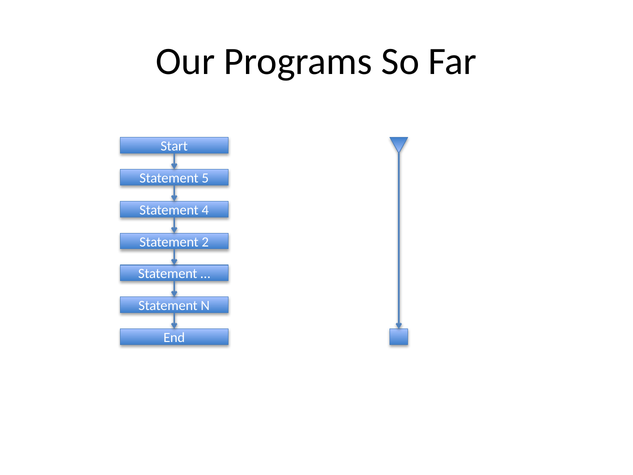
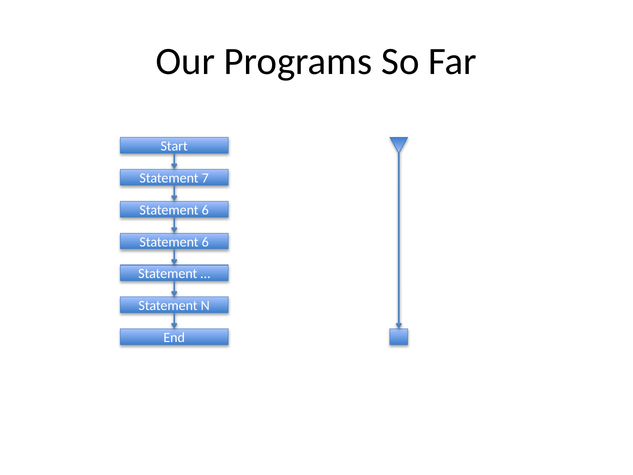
5: 5 -> 7
4 at (205, 210): 4 -> 6
2 at (205, 242): 2 -> 6
